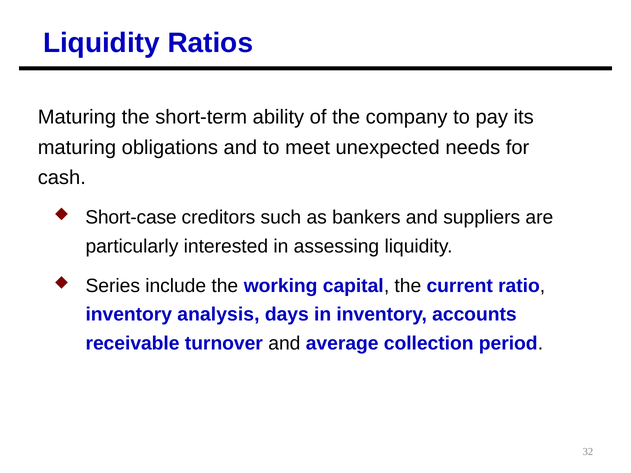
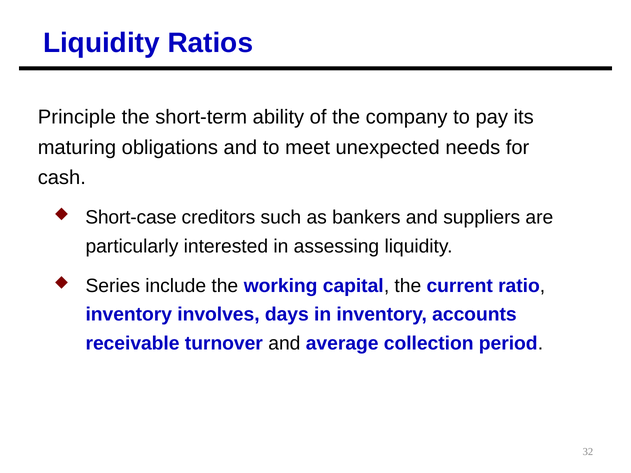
Maturing at (77, 117): Maturing -> Principle
analysis: analysis -> involves
